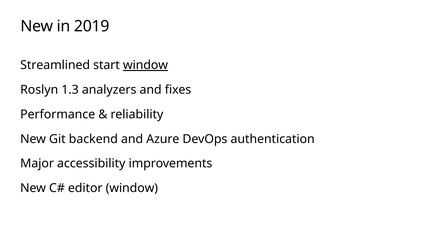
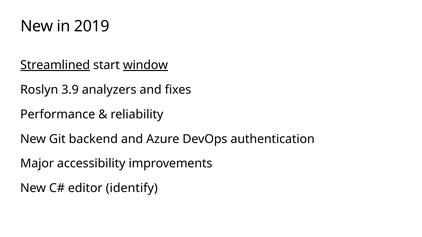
Streamlined underline: none -> present
1.3: 1.3 -> 3.9
editor window: window -> identify
